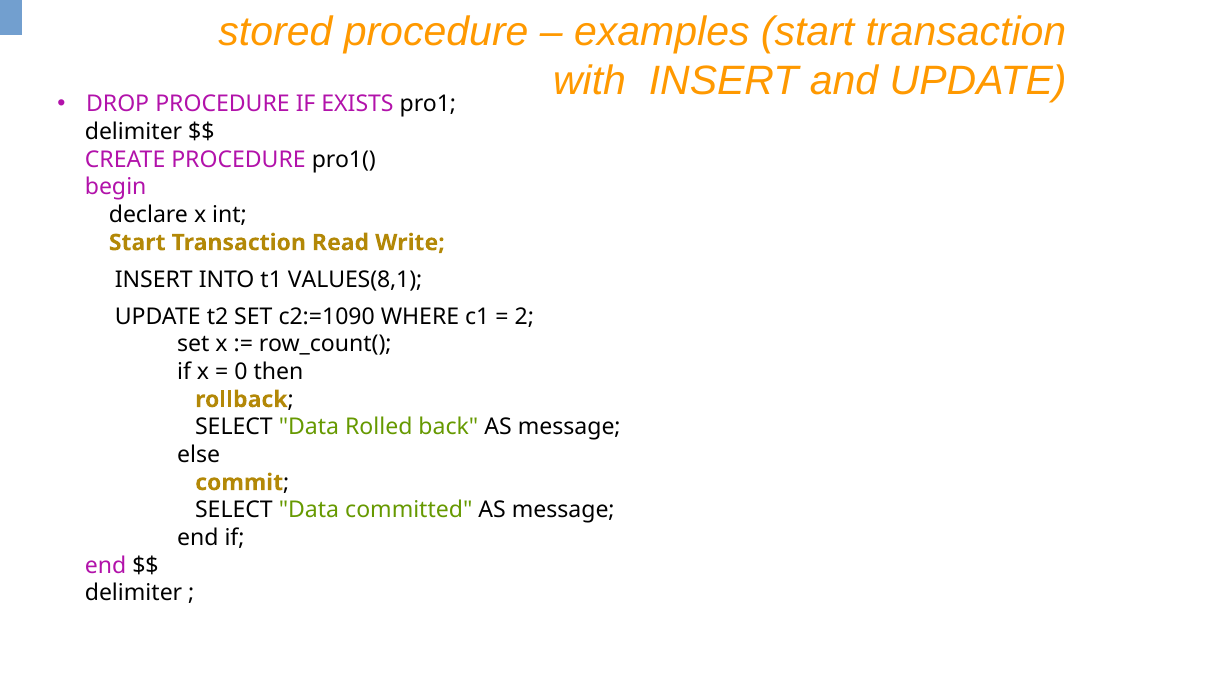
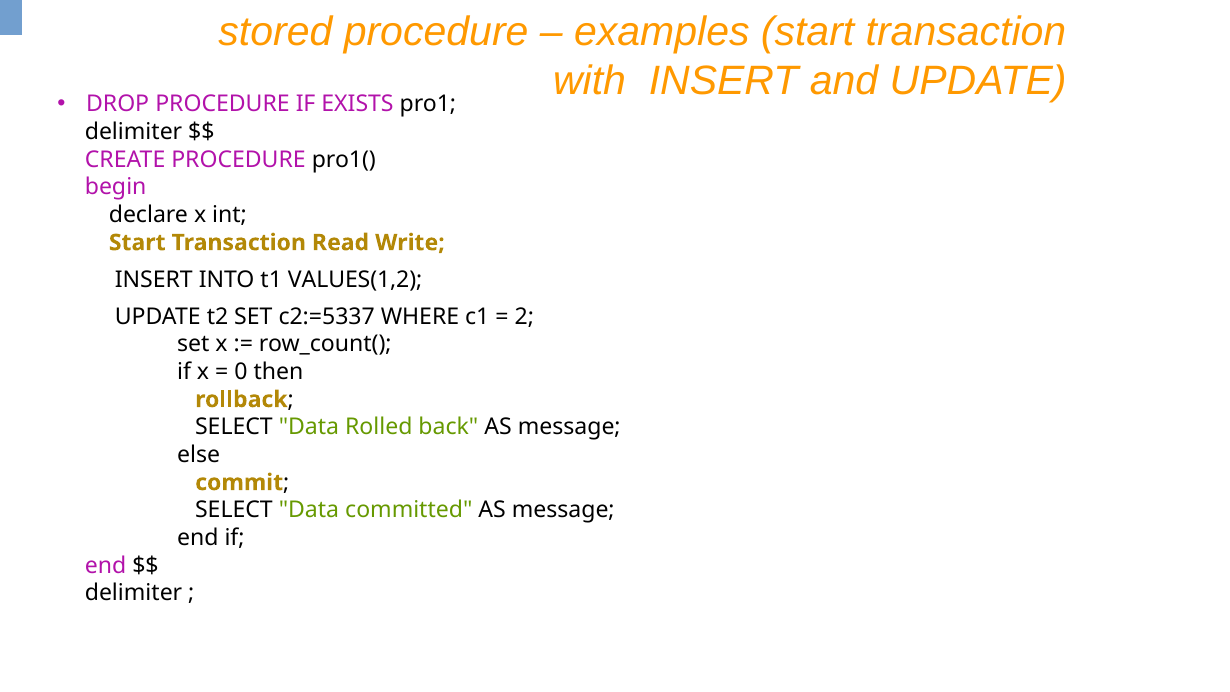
VALUES(8,1: VALUES(8,1 -> VALUES(1,2
c2:=1090: c2:=1090 -> c2:=5337
